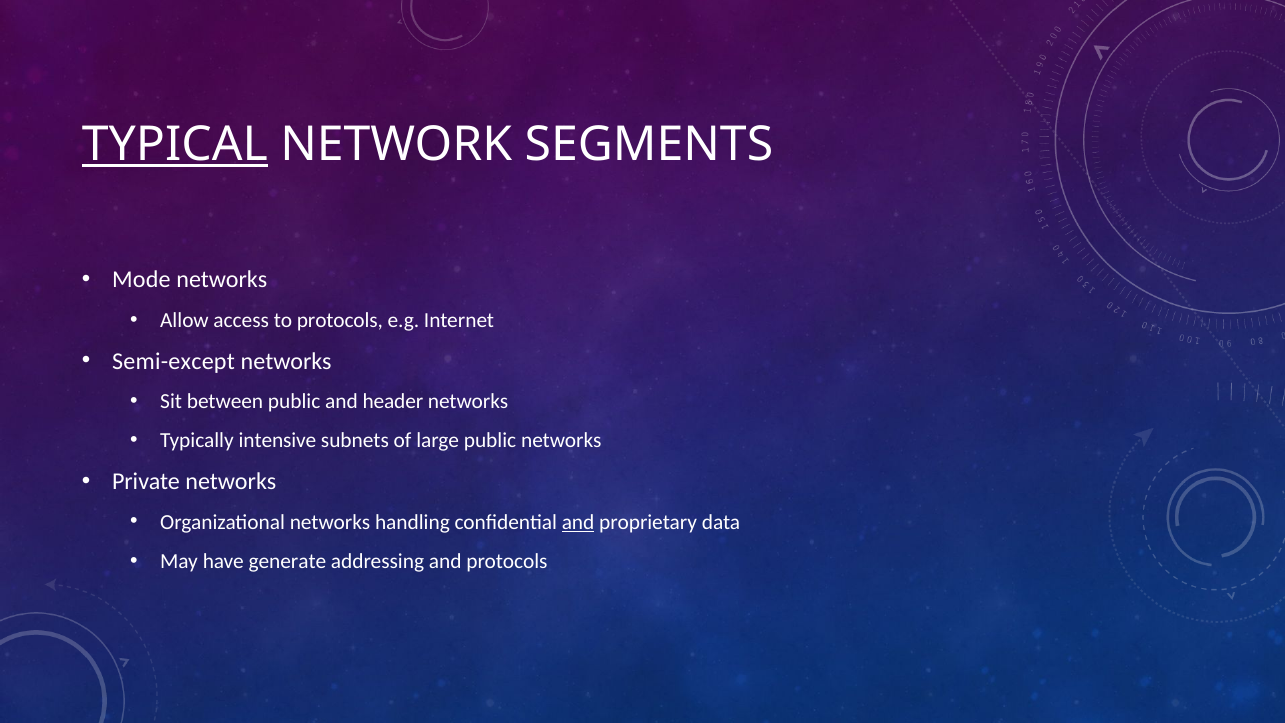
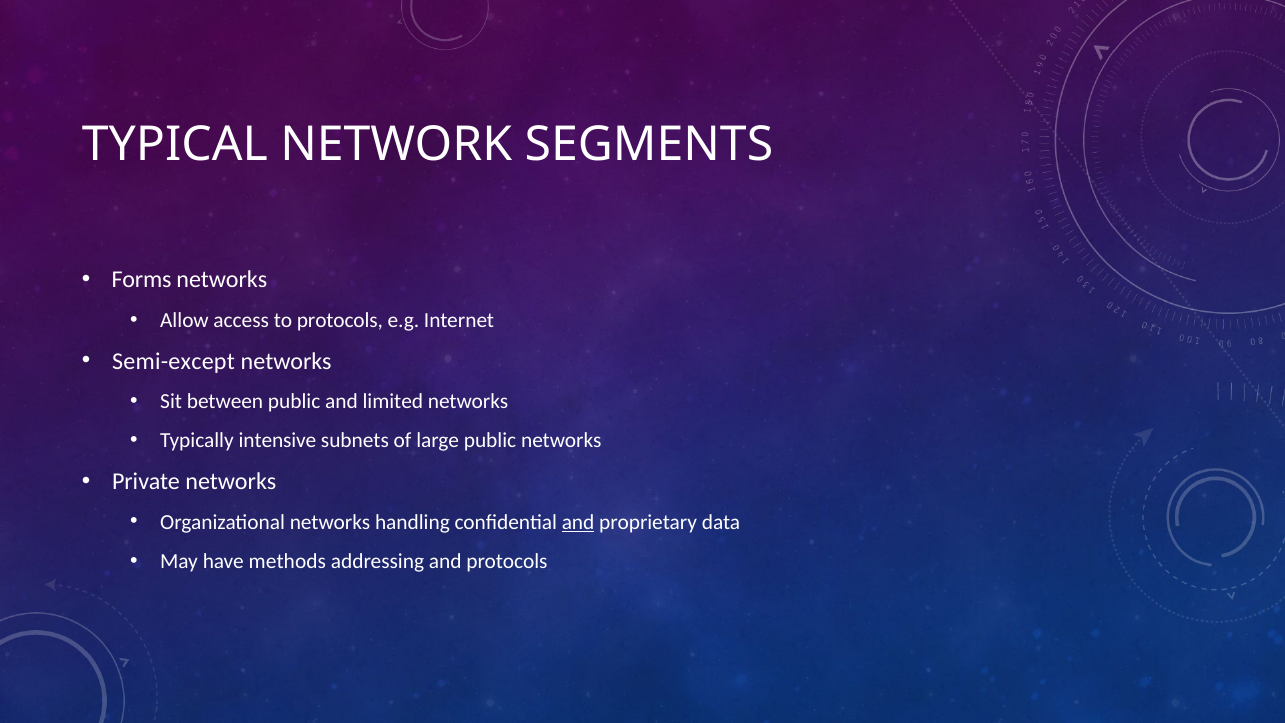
TYPICAL underline: present -> none
Mode: Mode -> Forms
header: header -> limited
generate: generate -> methods
